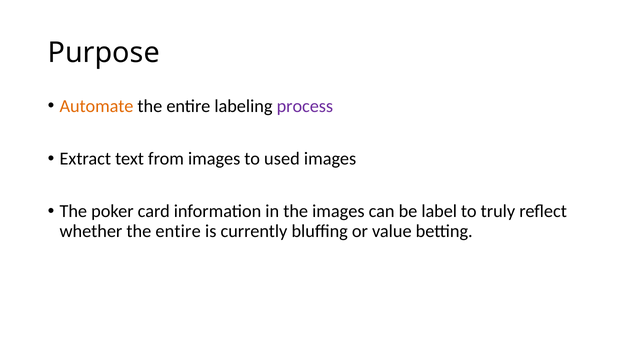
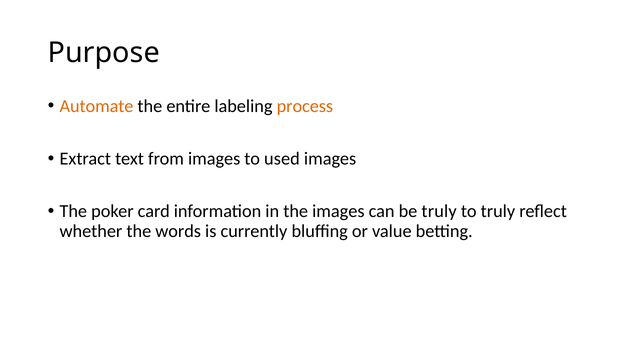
process colour: purple -> orange
be label: label -> truly
whether the entire: entire -> words
